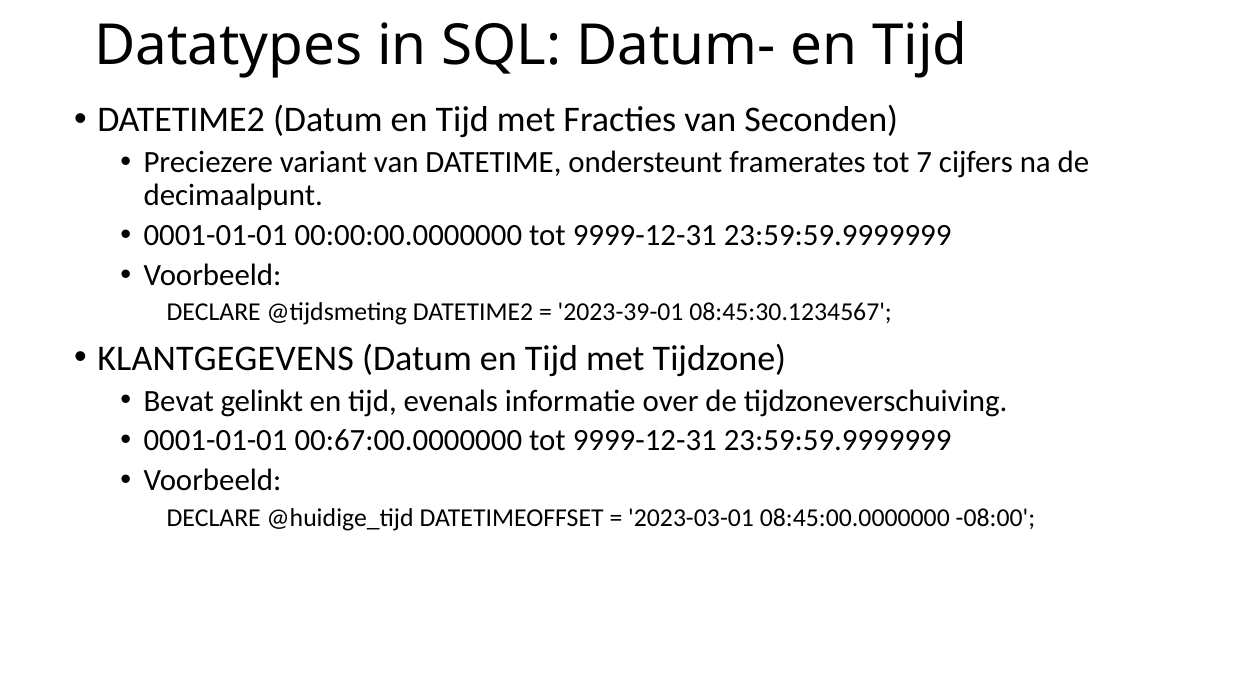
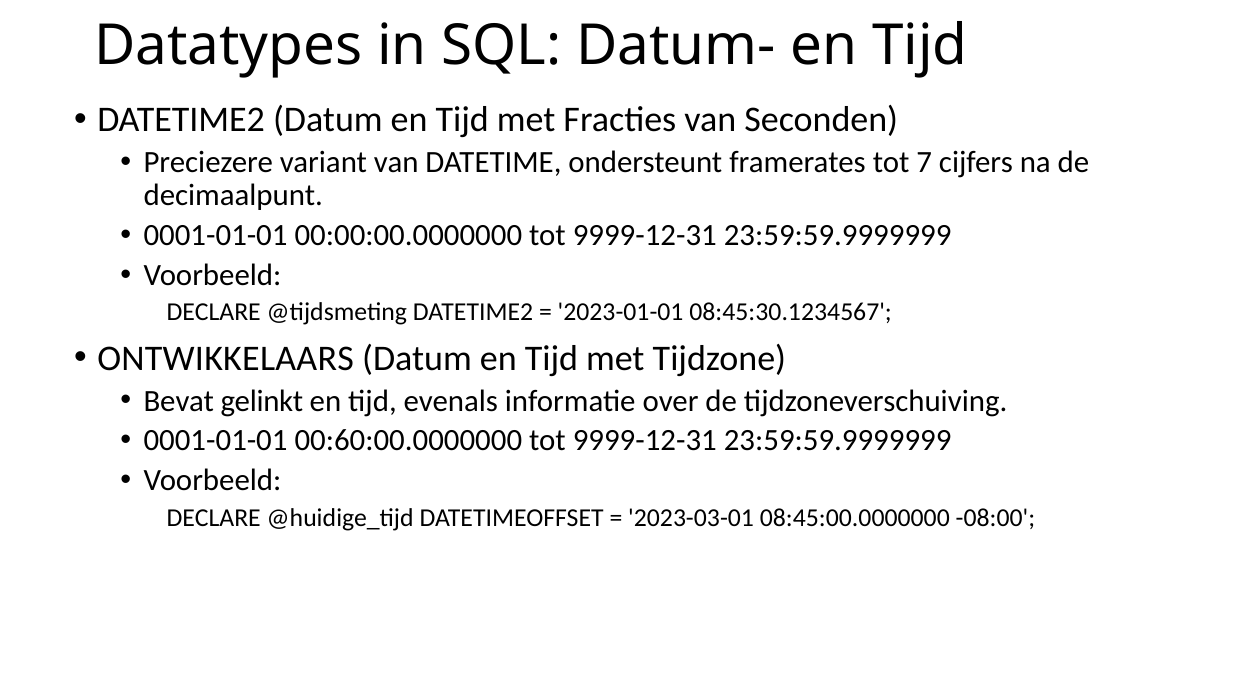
2023-39-01: 2023-39-01 -> 2023-01-01
KLANTGEGEVENS: KLANTGEGEVENS -> ONTWIKKELAARS
00:67:00.0000000: 00:67:00.0000000 -> 00:60:00.0000000
